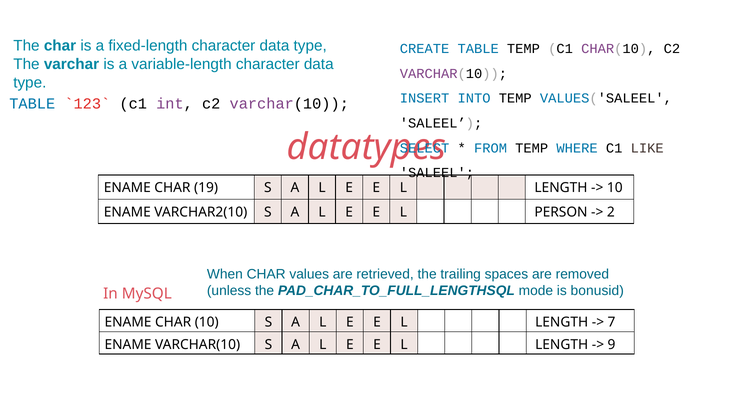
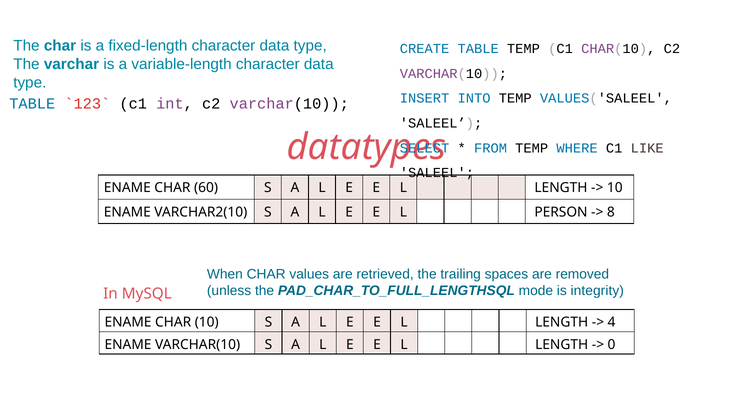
19: 19 -> 60
2: 2 -> 8
bonusid: bonusid -> integrity
7: 7 -> 4
9: 9 -> 0
